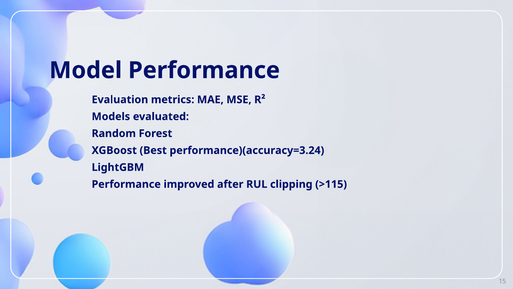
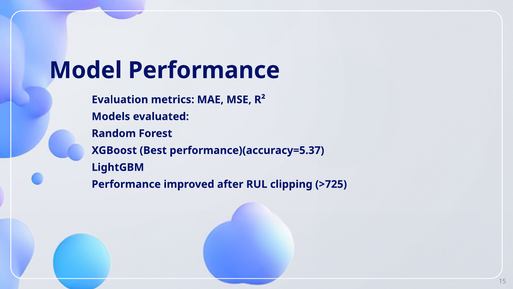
performance)(accuracy=3.24: performance)(accuracy=3.24 -> performance)(accuracy=5.37
>115: >115 -> >725
